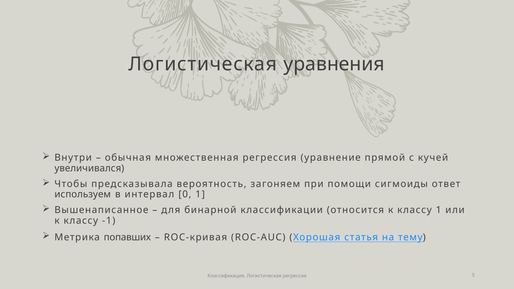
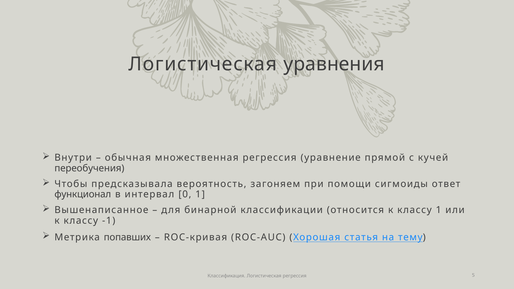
увеличивался: увеличивался -> переобучения
используем: используем -> функционал
